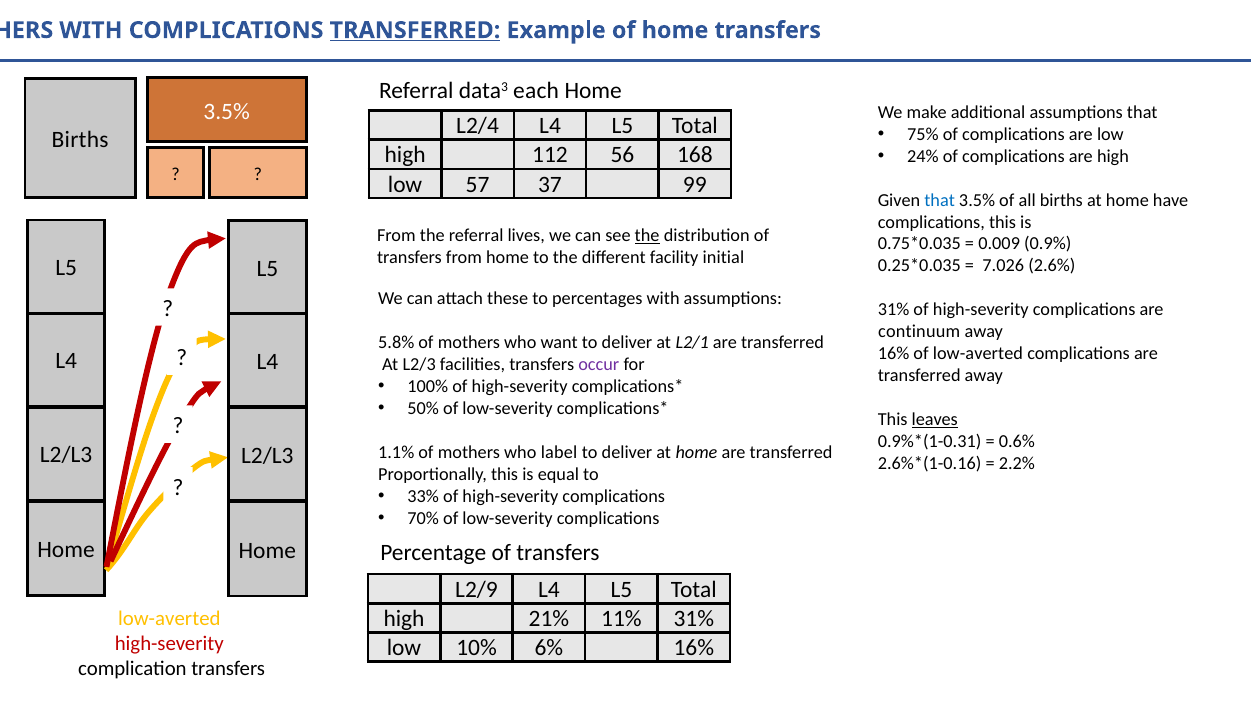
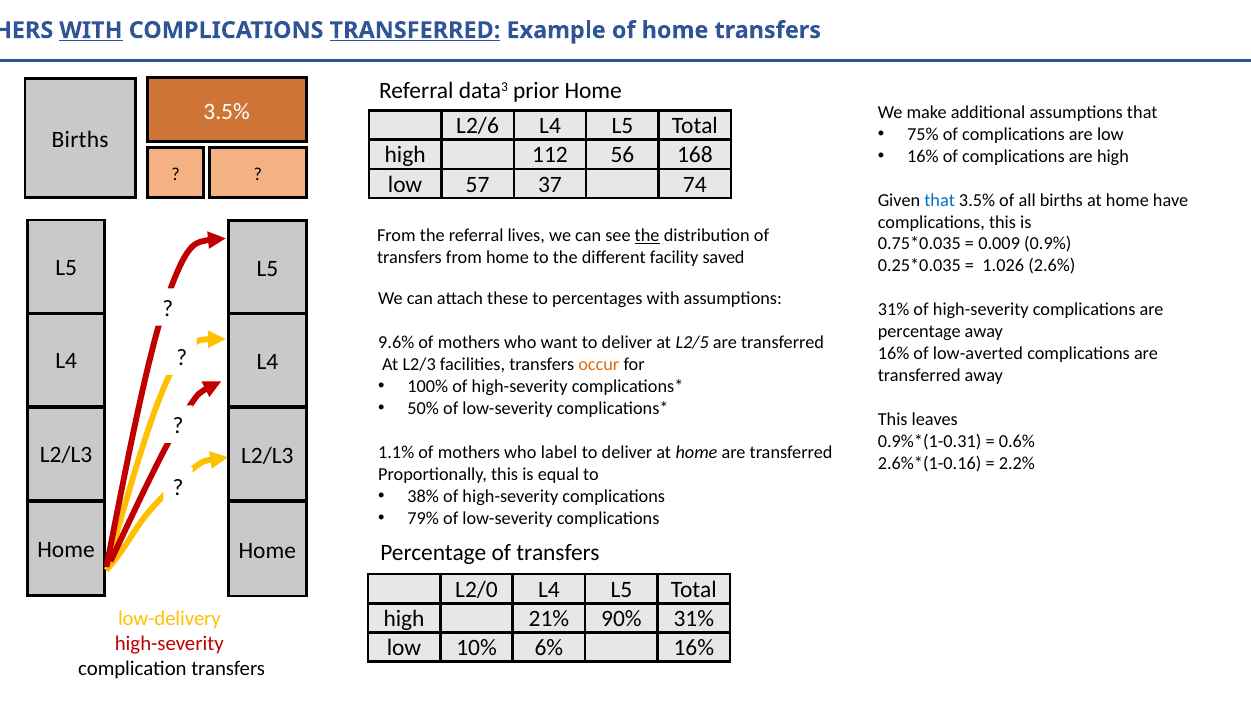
WITH at (91, 30) underline: none -> present
each: each -> prior
L2/4: L2/4 -> L2/6
24% at (923, 156): 24% -> 16%
99: 99 -> 74
initial: initial -> saved
7.026: 7.026 -> 1.026
continuum at (919, 331): continuum -> percentage
5.8%: 5.8% -> 9.6%
L2/1: L2/1 -> L2/5
occur colour: purple -> orange
leaves underline: present -> none
33%: 33% -> 38%
70%: 70% -> 79%
L2/9: L2/9 -> L2/0
11%: 11% -> 90%
low-averted at (169, 619): low-averted -> low-delivery
